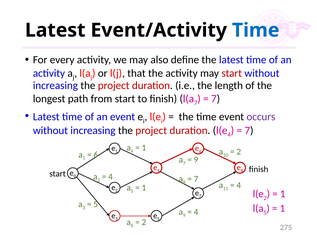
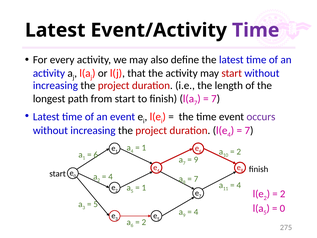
Time at (256, 30) colour: blue -> purple
1 at (283, 194): 1 -> 2
1 at (282, 208): 1 -> 0
